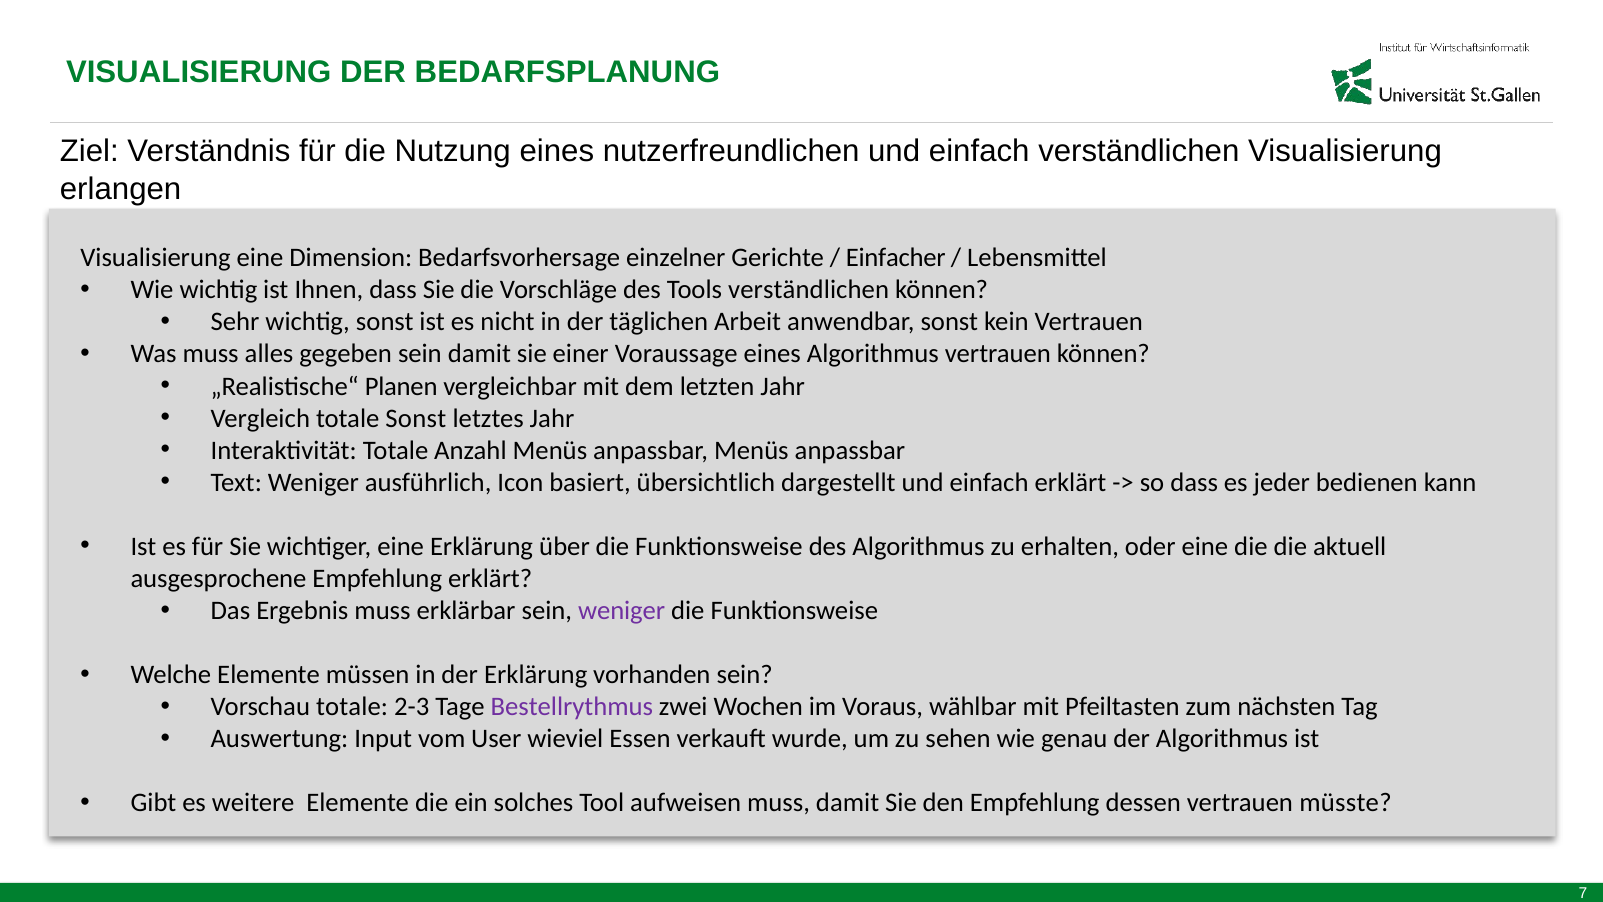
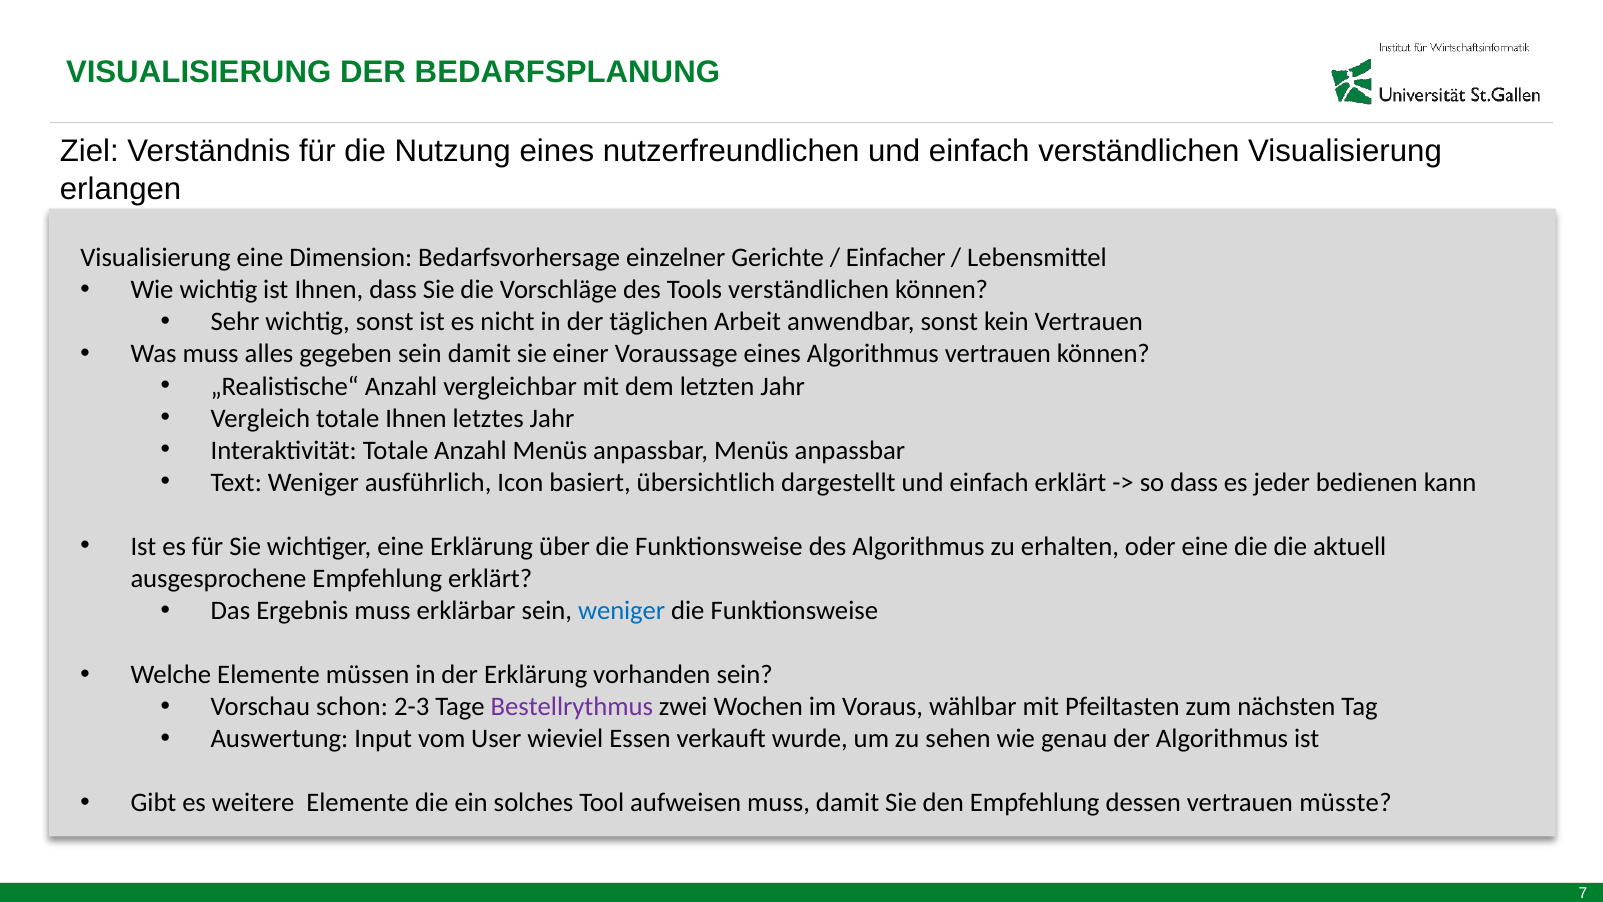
„Realistische“ Planen: Planen -> Anzahl
totale Sonst: Sonst -> Ihnen
weniger at (622, 611) colour: purple -> blue
Vorschau totale: totale -> schon
